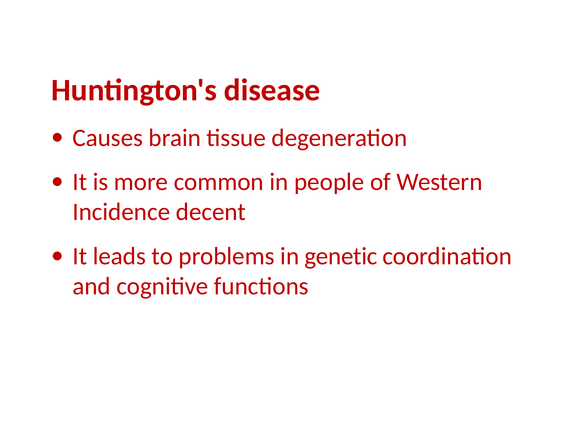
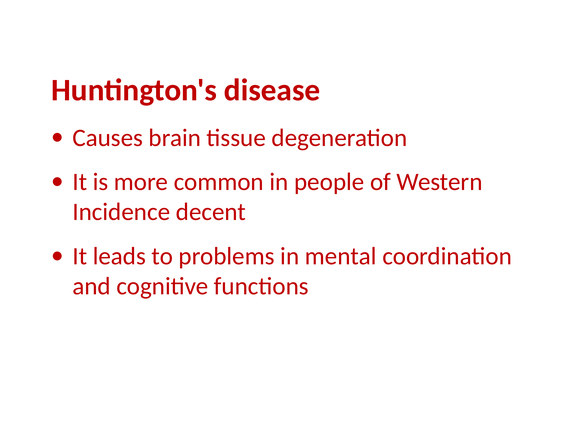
genetic: genetic -> mental
